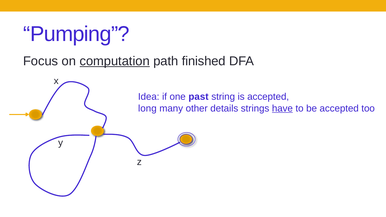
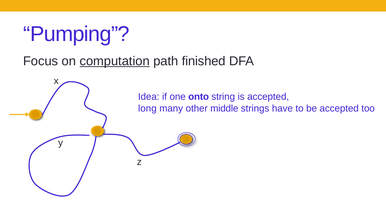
past: past -> onto
details: details -> middle
have underline: present -> none
